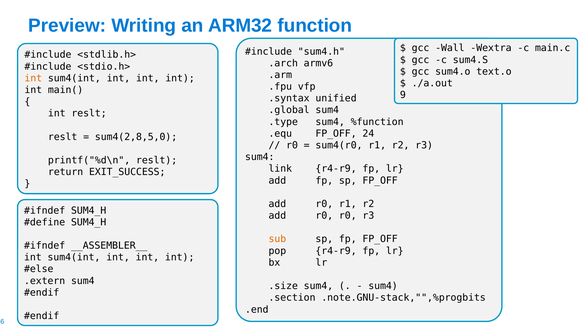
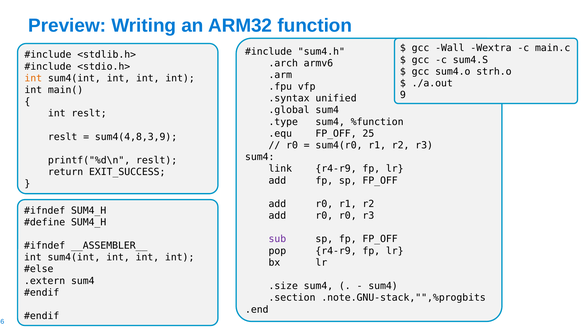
text.o: text.o -> strh.o
24: 24 -> 25
sum4(2,8,5,0: sum4(2,8,5,0 -> sum4(4,8,3,9
sub colour: orange -> purple
